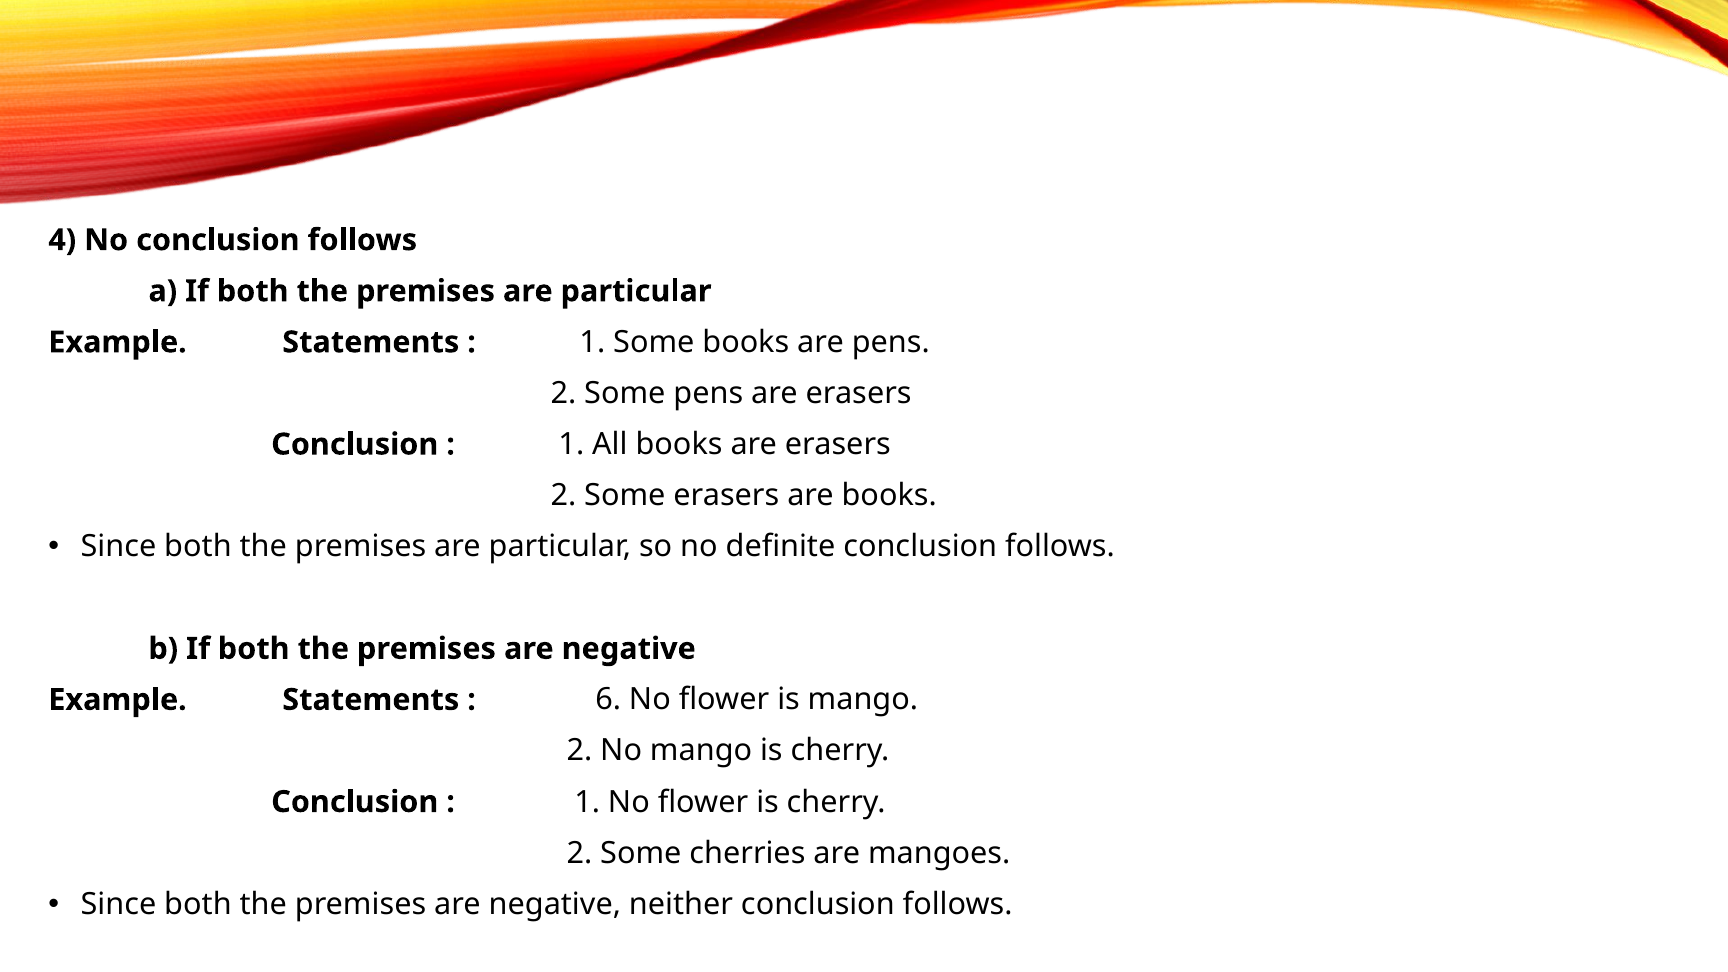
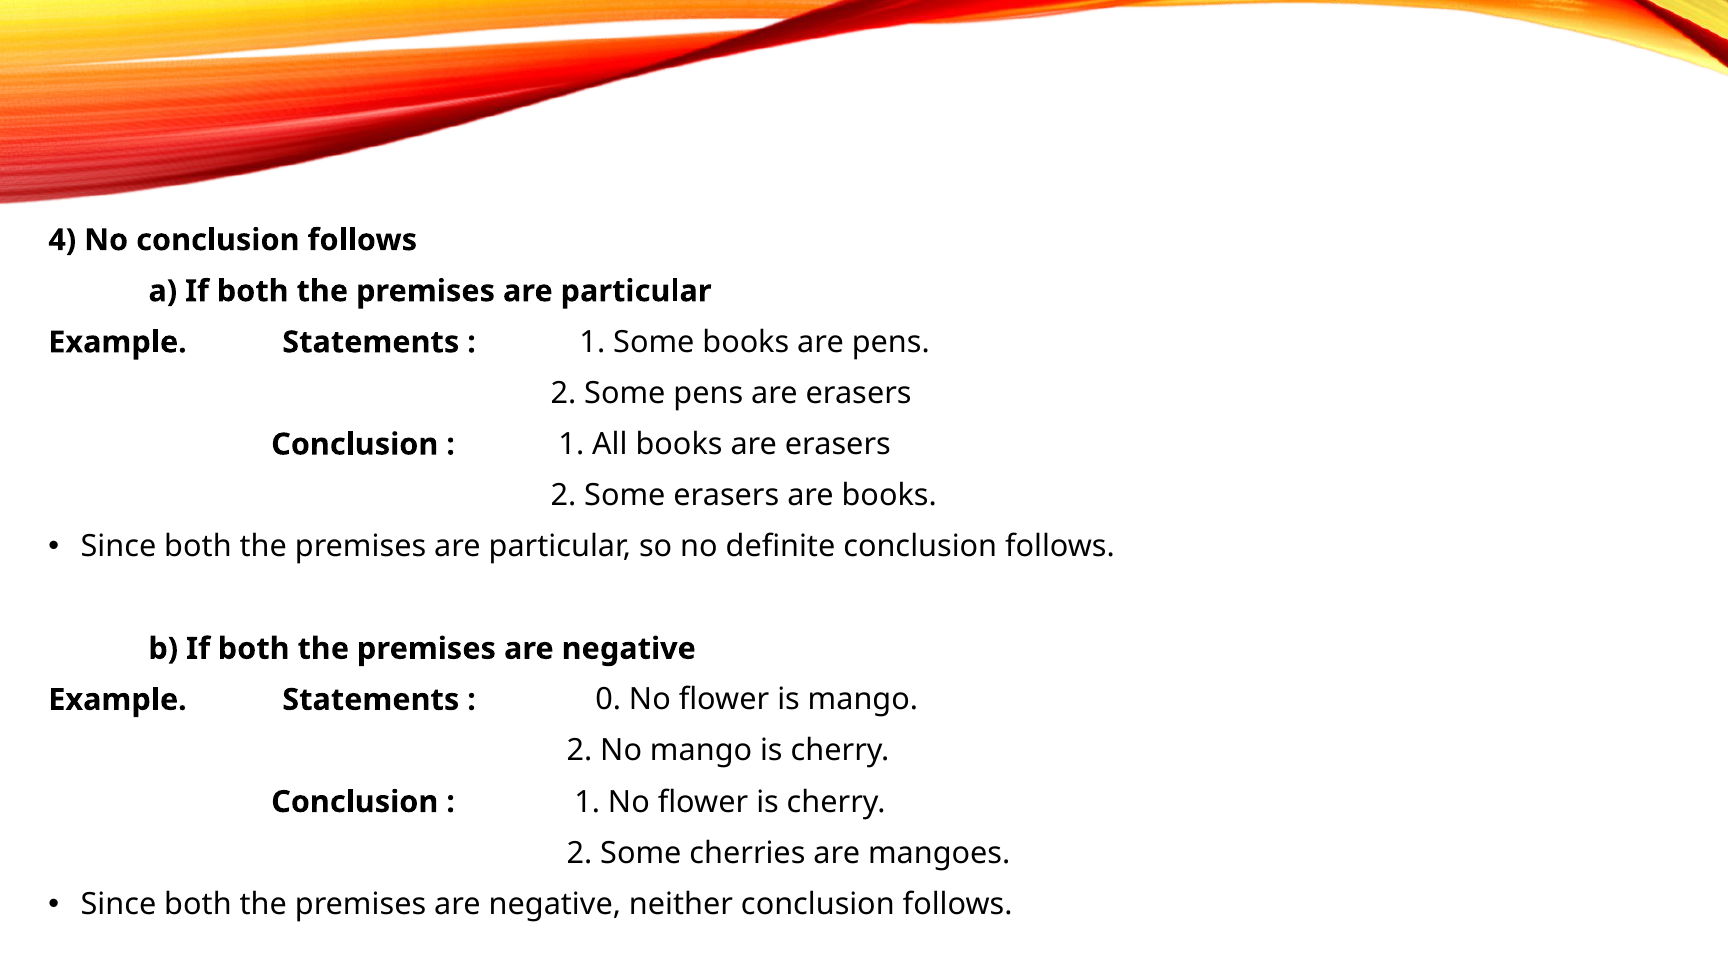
6: 6 -> 0
